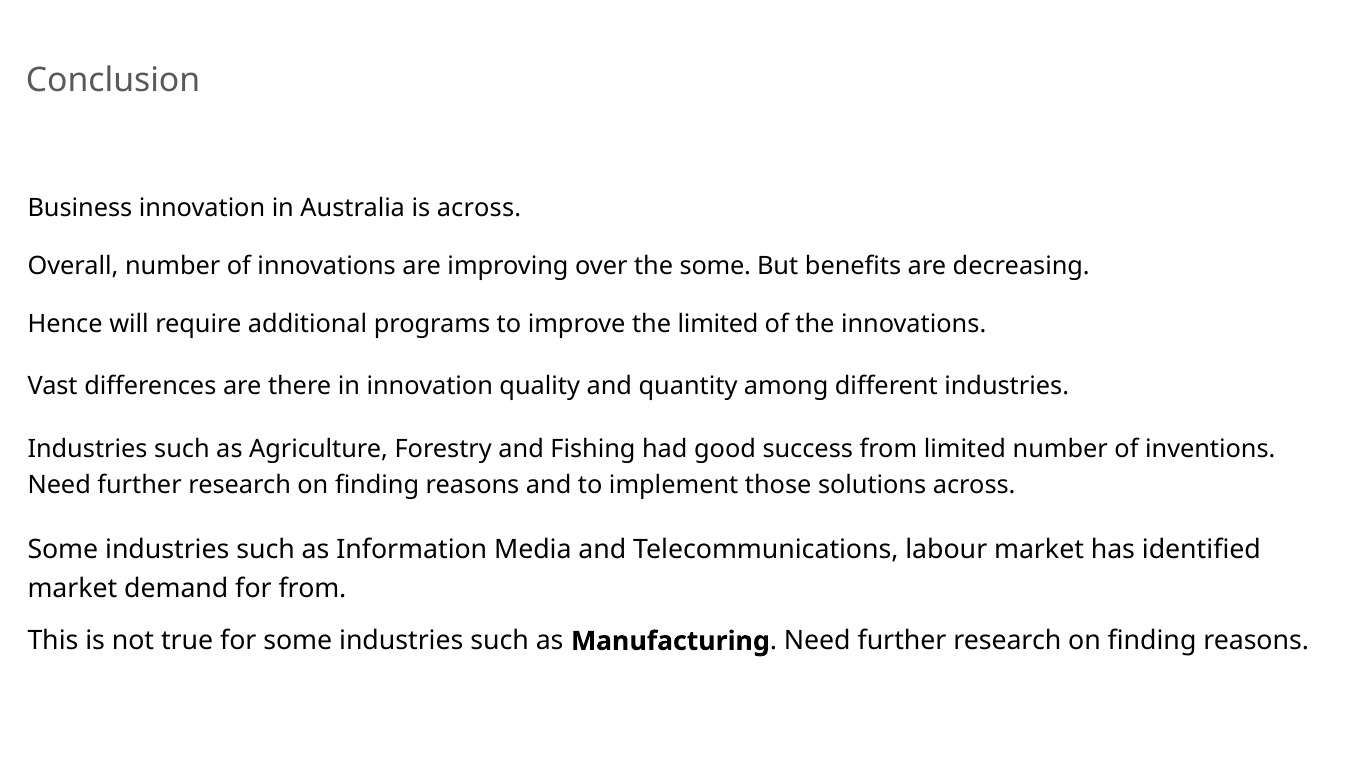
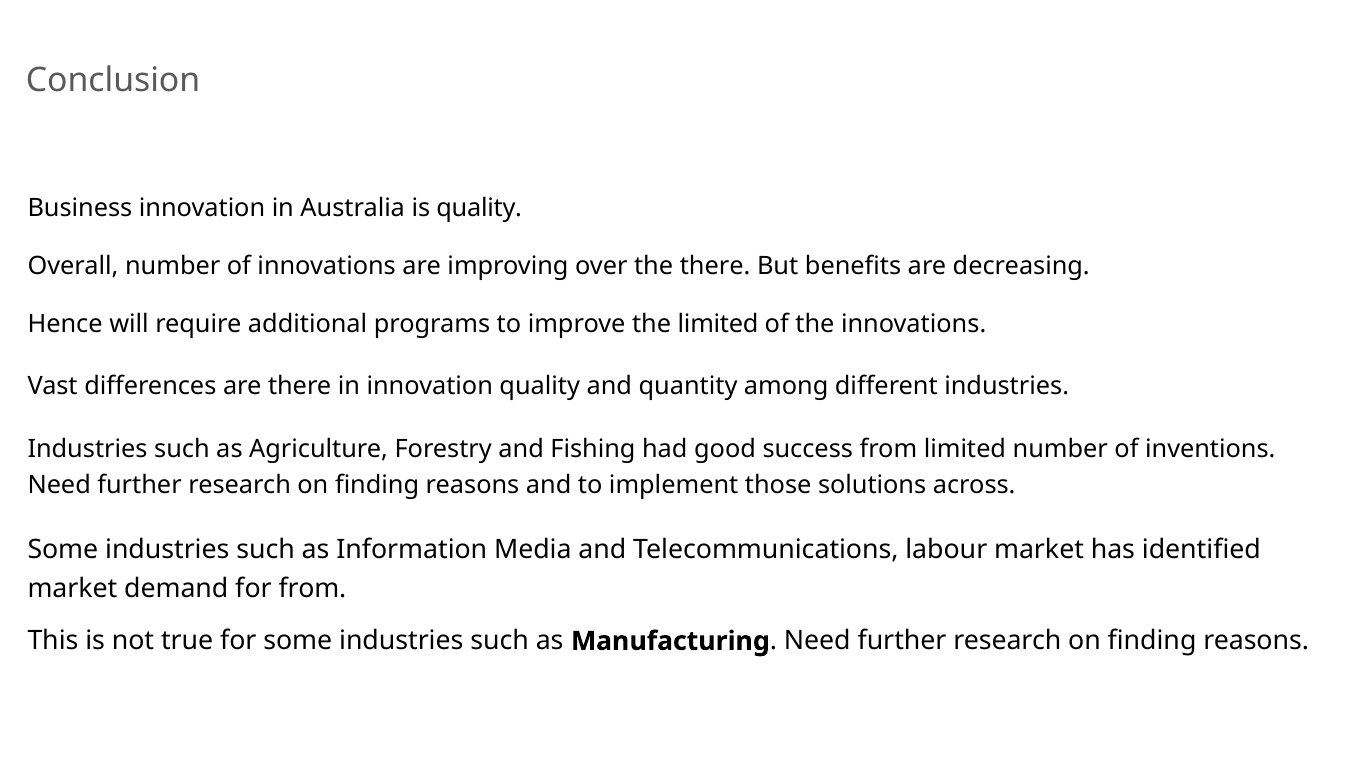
is across: across -> quality
the some: some -> there
